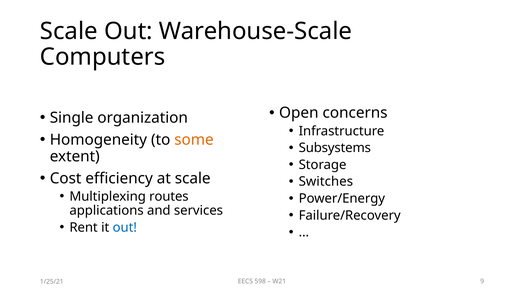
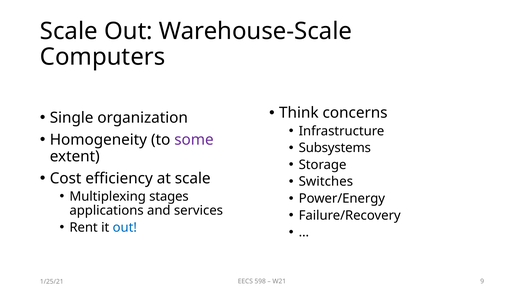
Open: Open -> Think
some colour: orange -> purple
routes: routes -> stages
